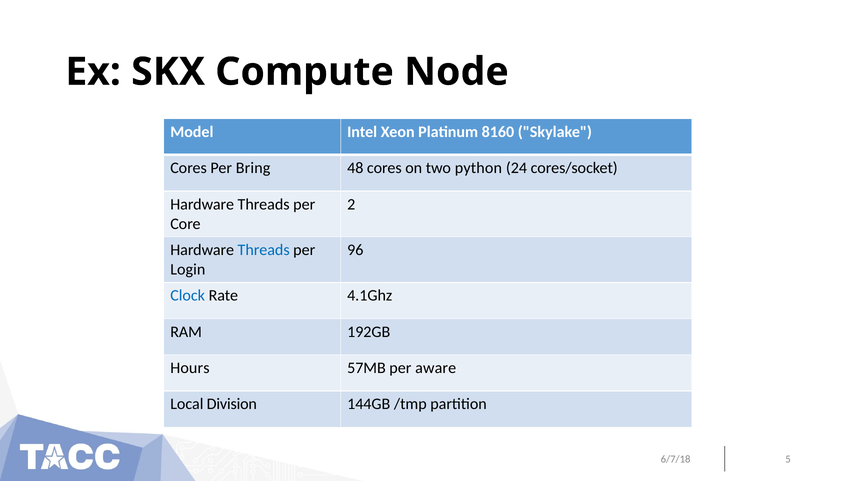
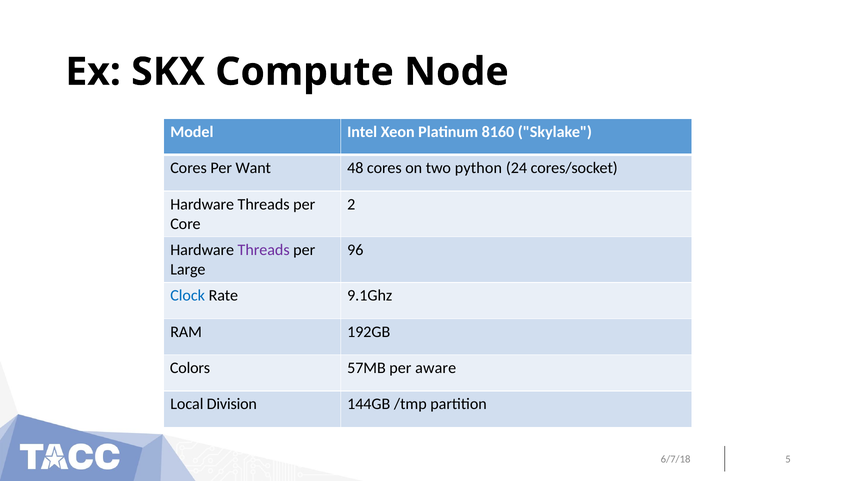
Bring: Bring -> Want
Threads at (264, 250) colour: blue -> purple
Login: Login -> Large
4.1Ghz: 4.1Ghz -> 9.1Ghz
Hours: Hours -> Colors
